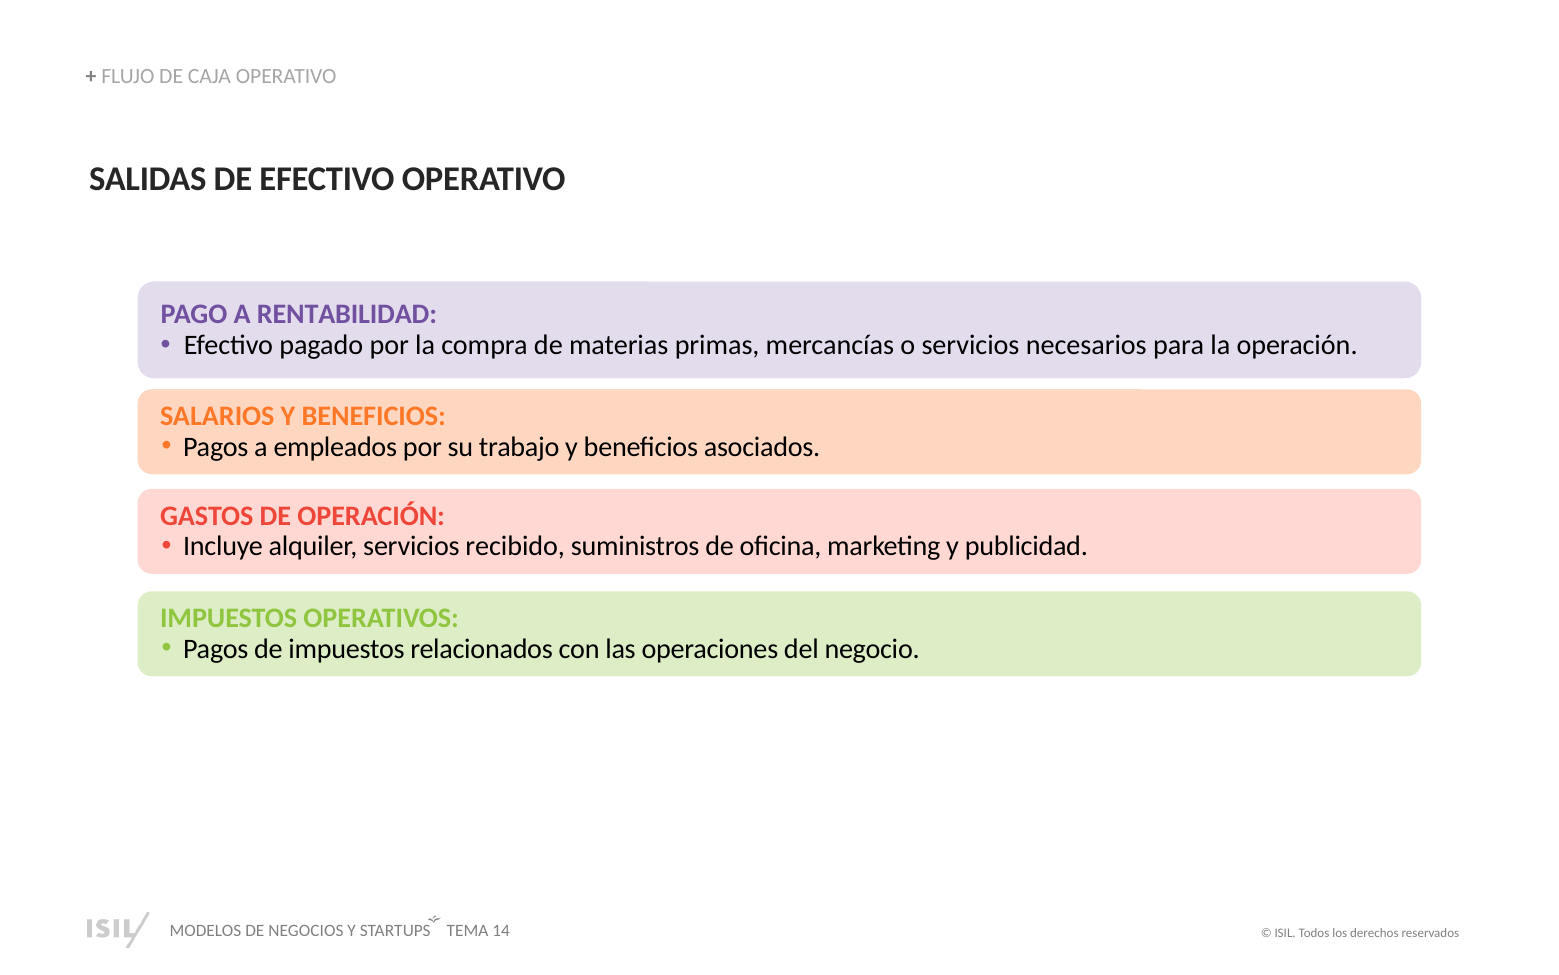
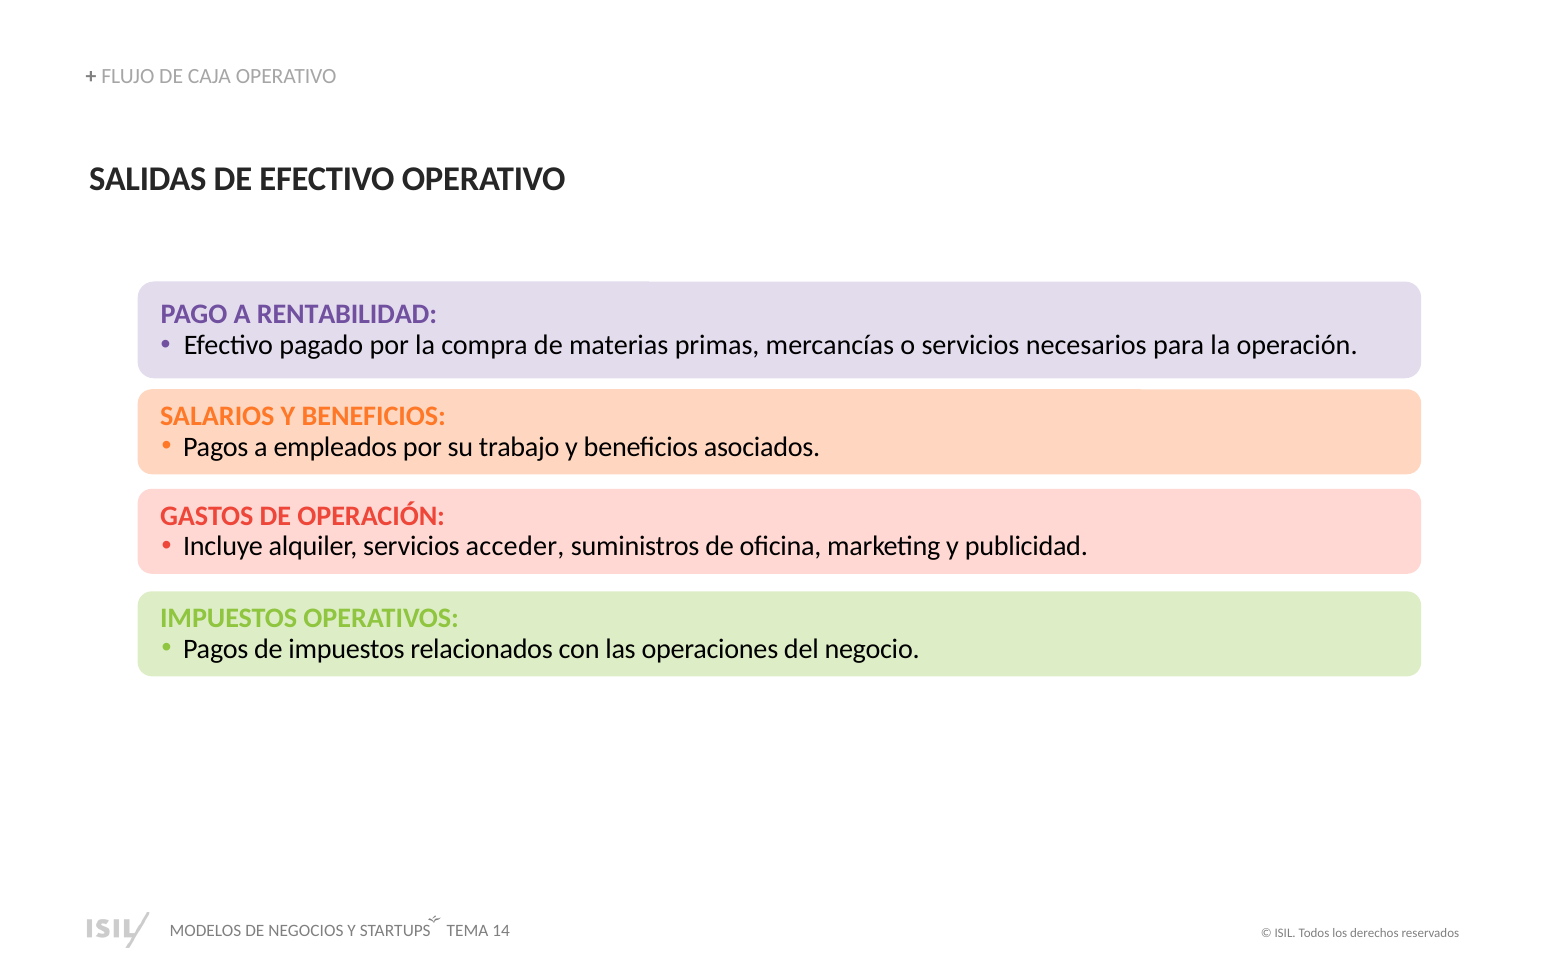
recibido: recibido -> acceder
